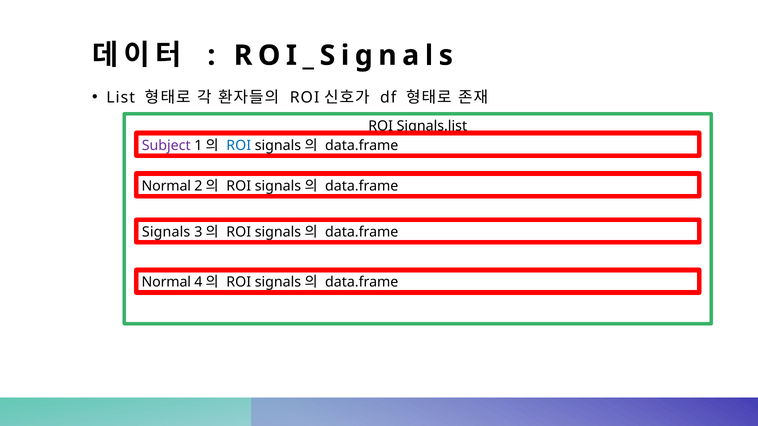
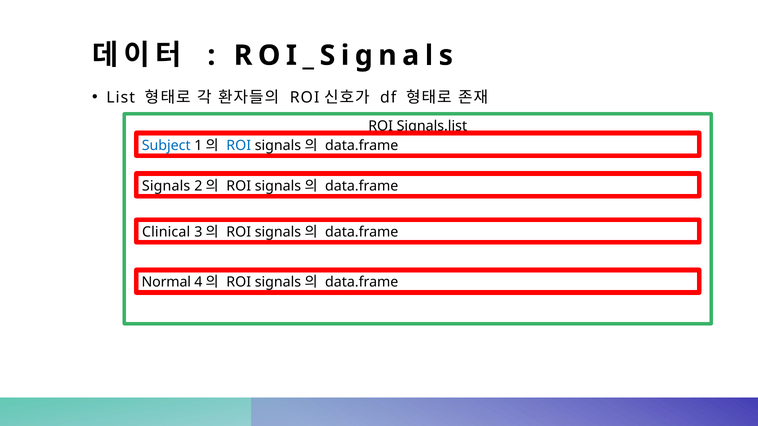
Subject colour: purple -> blue
Normal at (166, 186): Normal -> Signals
Signals: Signals -> Clinical
